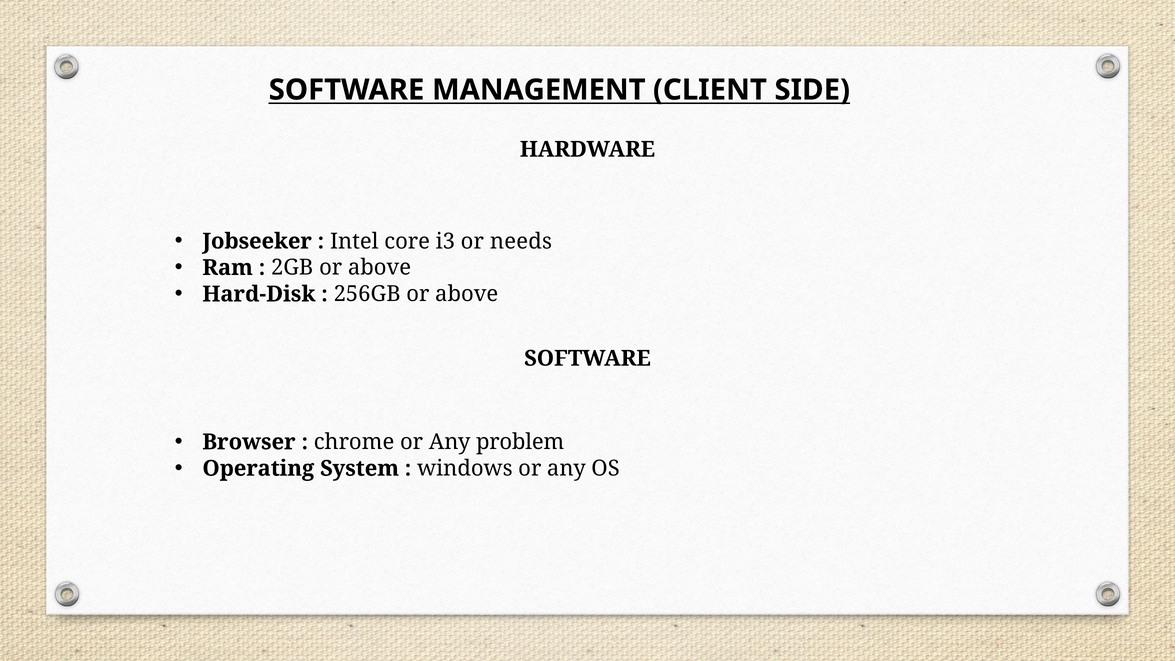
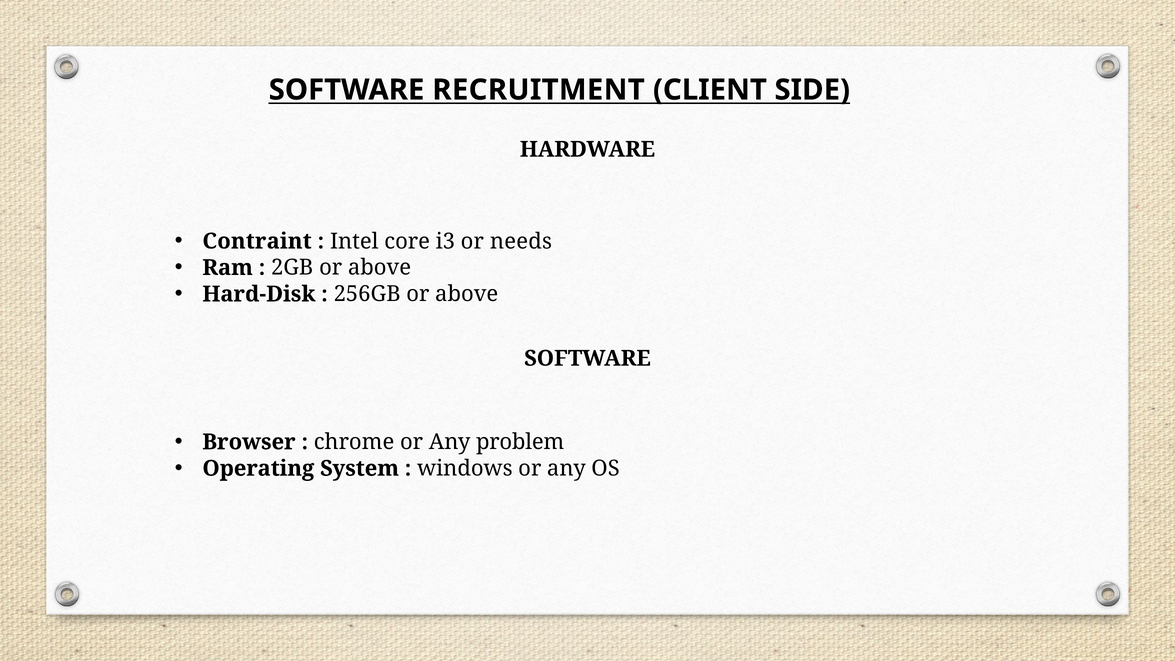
MANAGEMENT: MANAGEMENT -> RECRUITMENT
Jobseeker: Jobseeker -> Contraint
